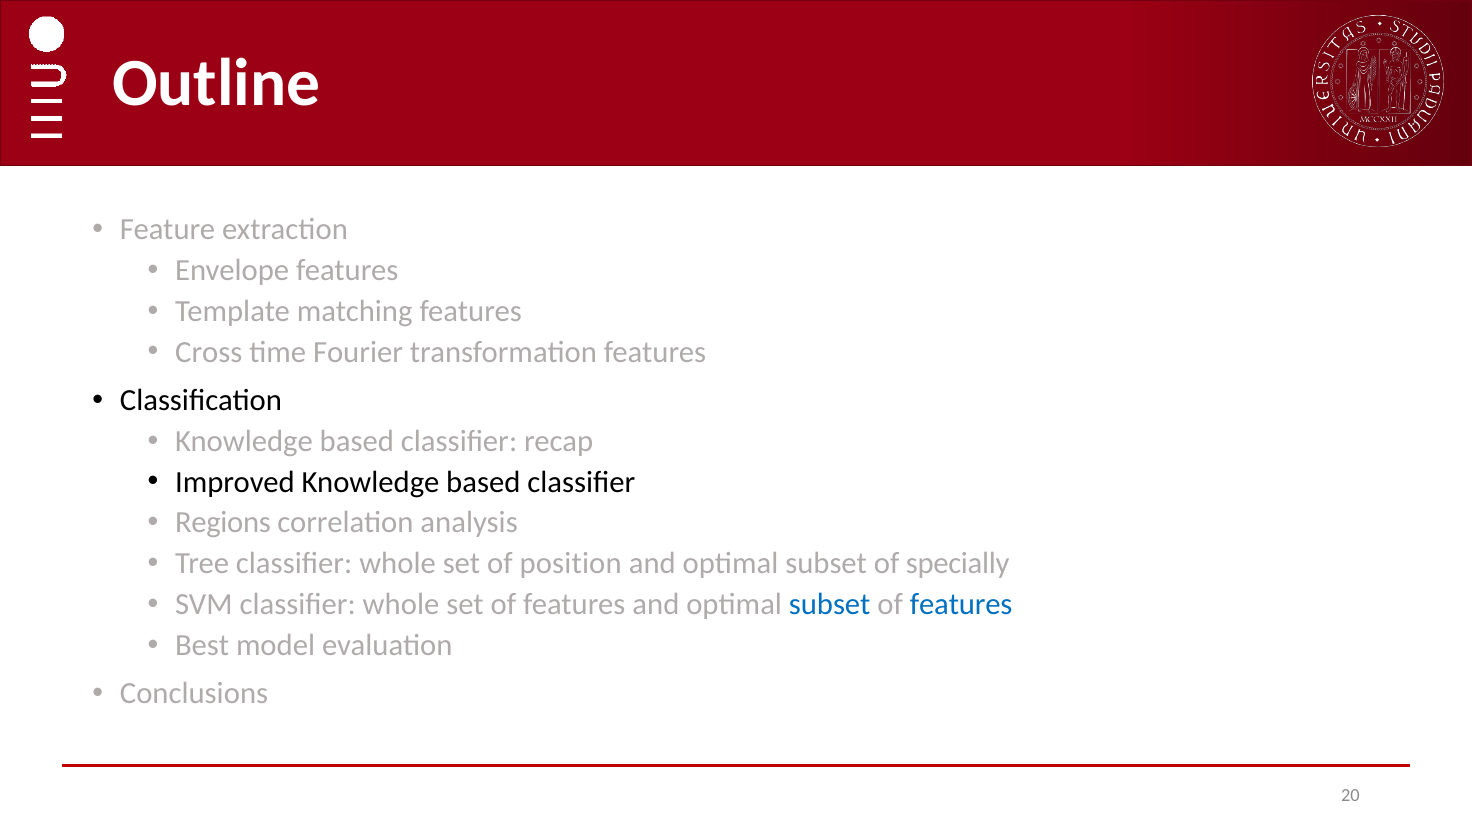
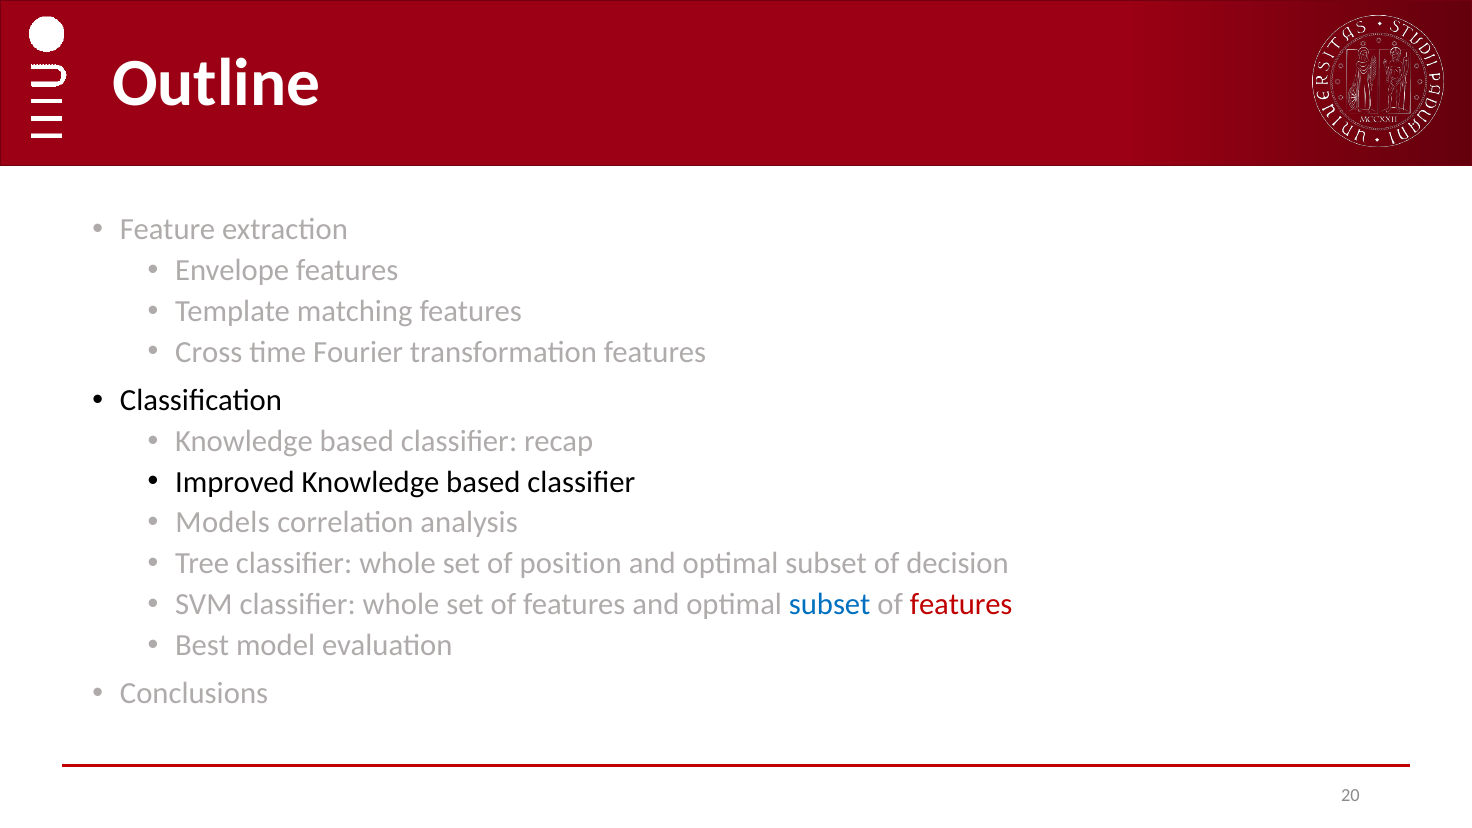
Regions: Regions -> Models
specially: specially -> decision
features at (961, 604) colour: blue -> red
